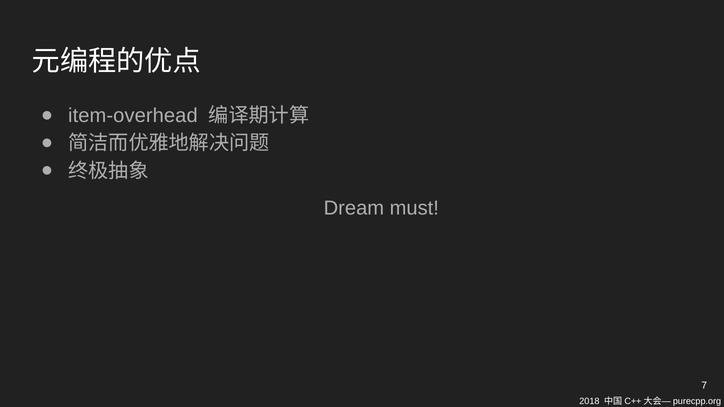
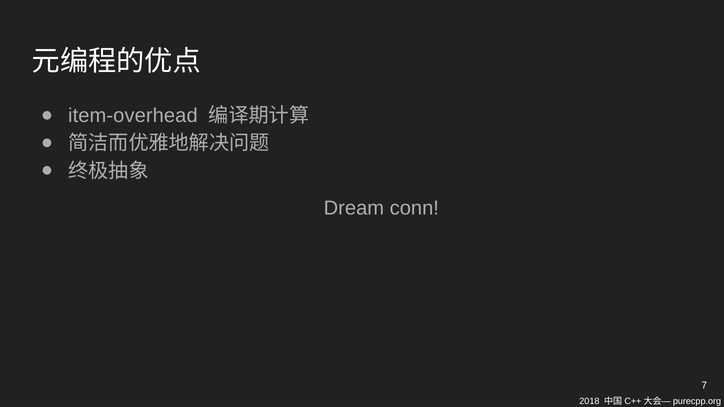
must: must -> conn
